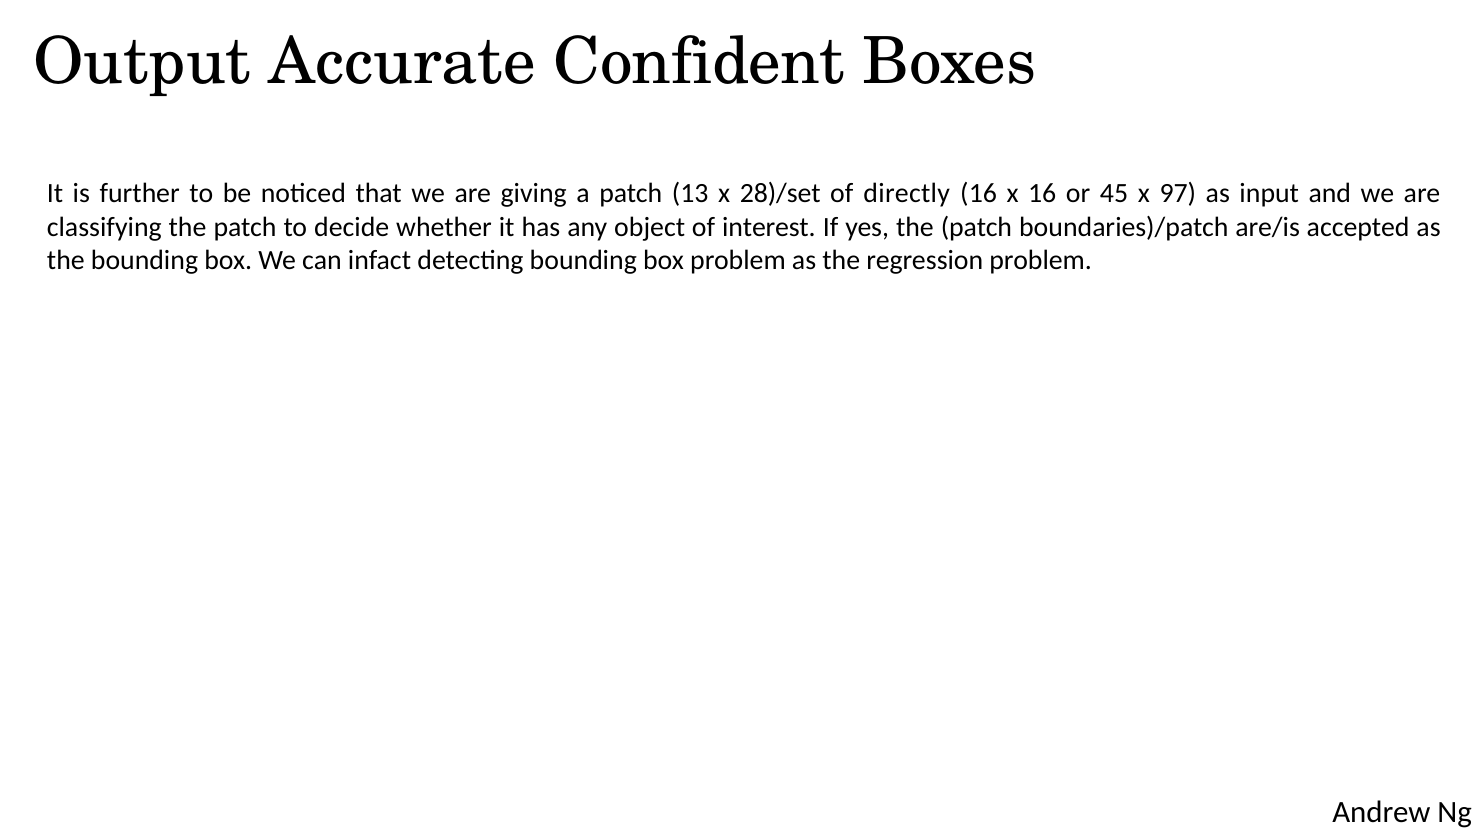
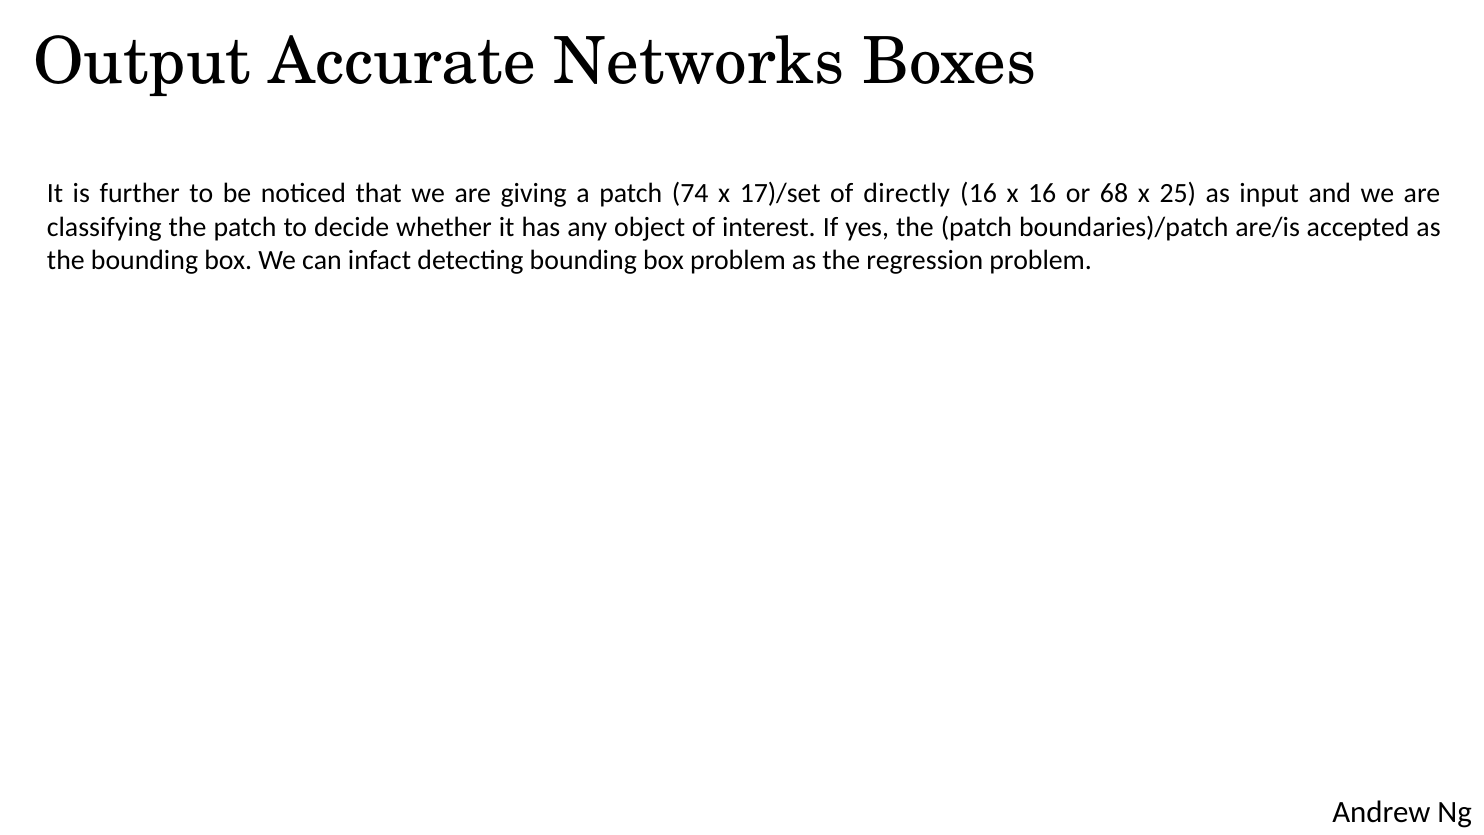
Confident: Confident -> Networks
13: 13 -> 74
28)/set: 28)/set -> 17)/set
45: 45 -> 68
97: 97 -> 25
